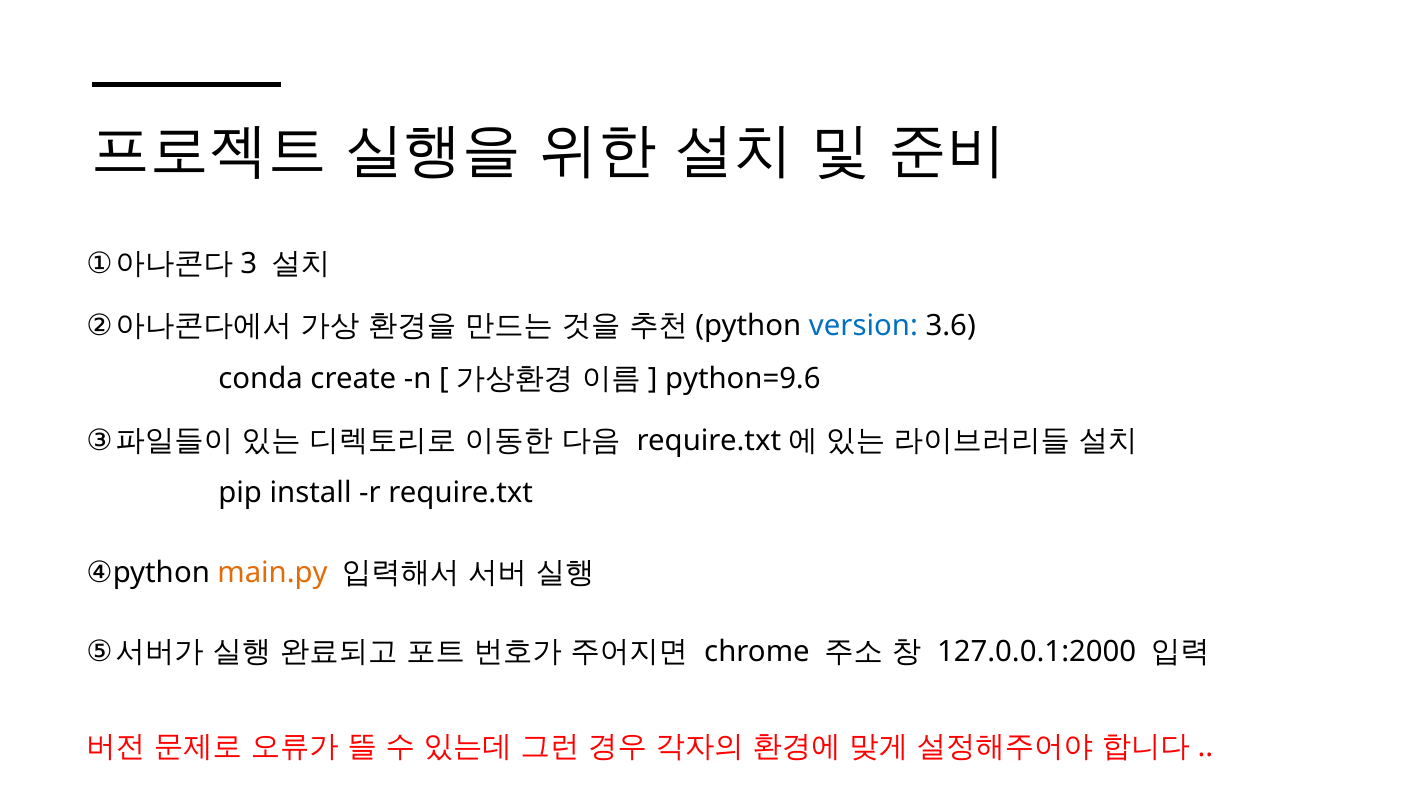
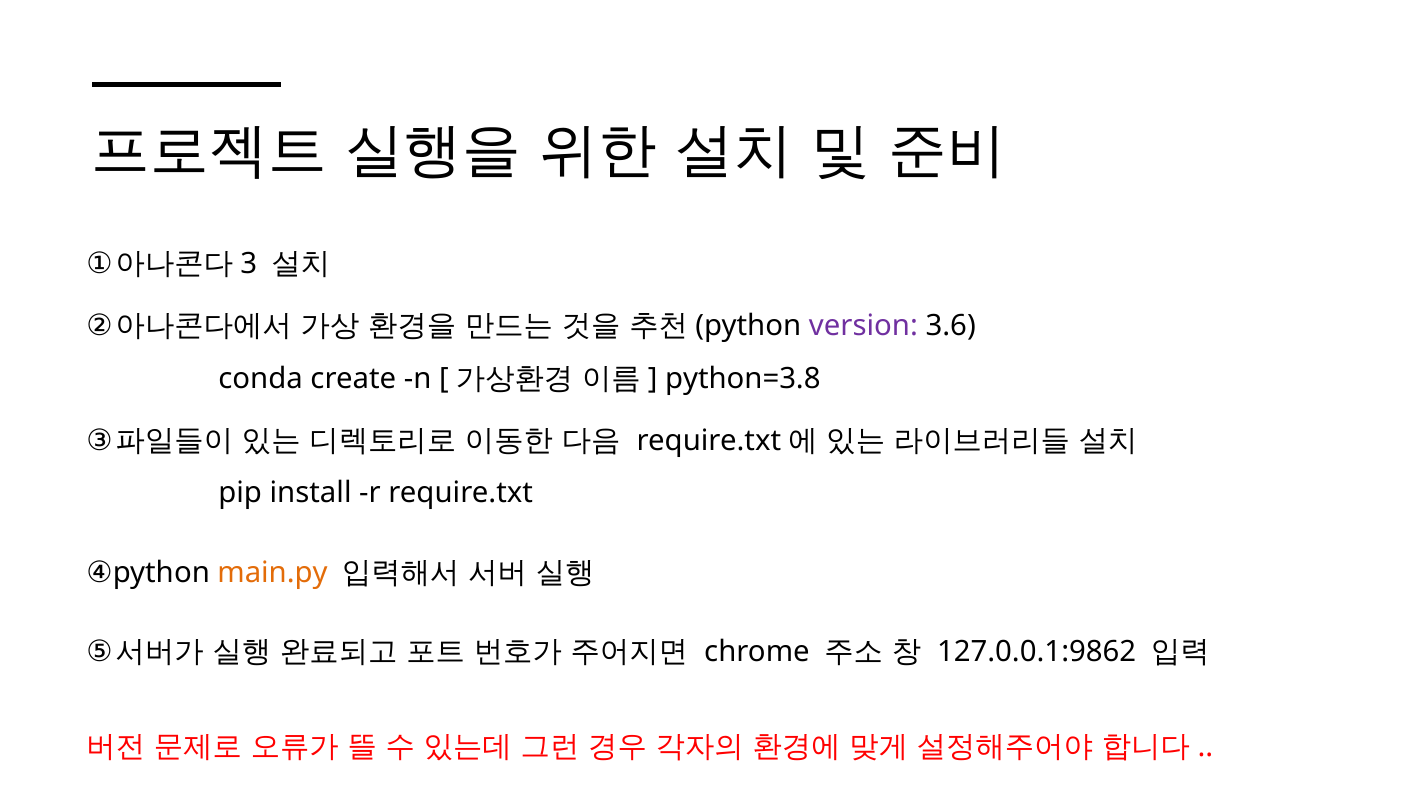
version colour: blue -> purple
python=9.6: python=9.6 -> python=3.8
127.0.0.1:2000: 127.0.0.1:2000 -> 127.0.0.1:9862
